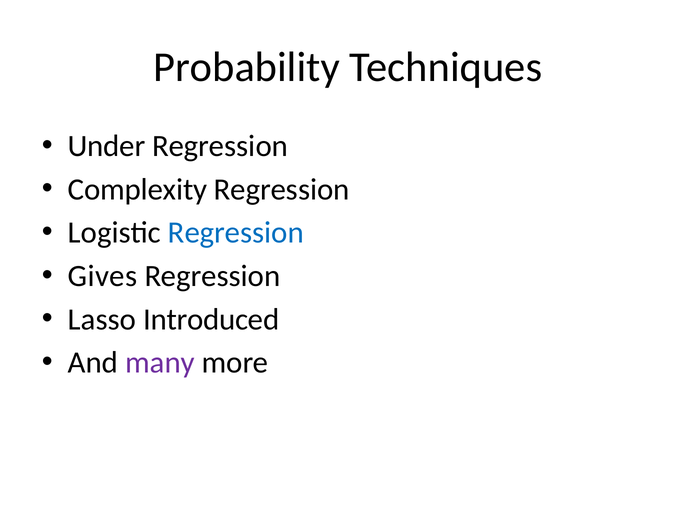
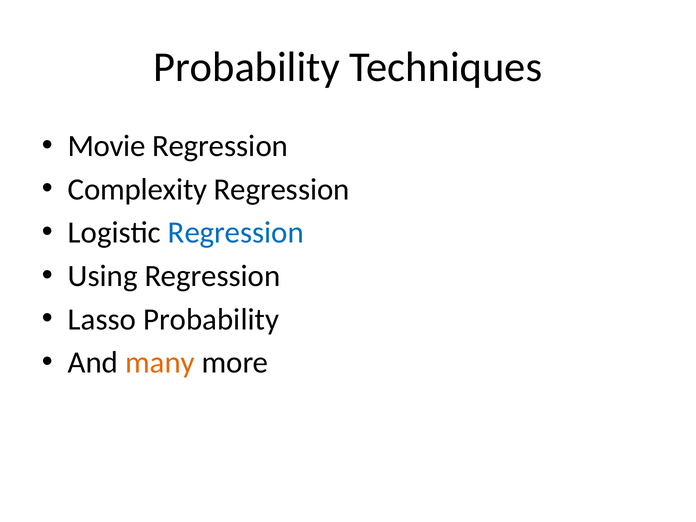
Under: Under -> Movie
Gives: Gives -> Using
Lasso Introduced: Introduced -> Probability
many colour: purple -> orange
